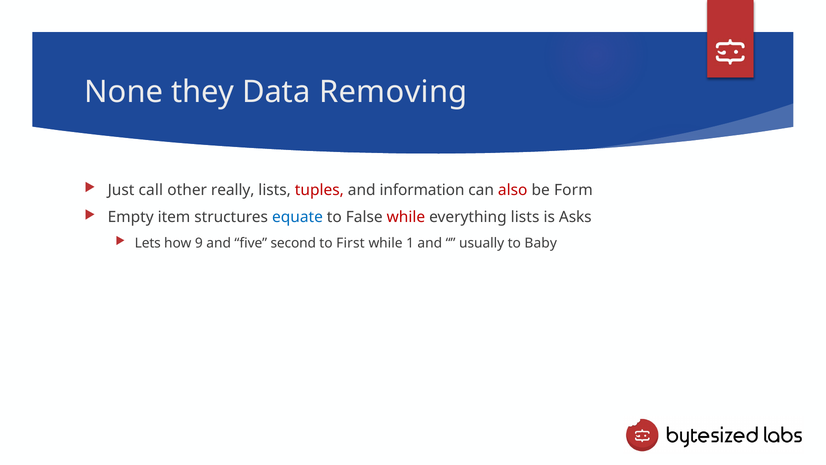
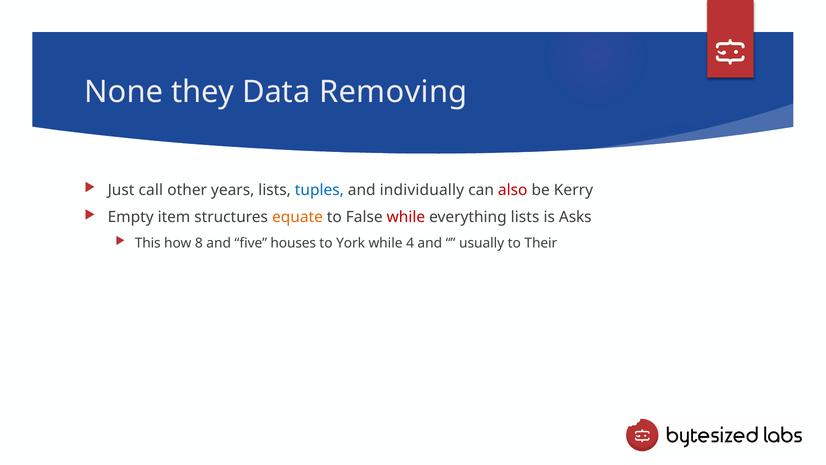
really: really -> years
tuples colour: red -> blue
information: information -> individually
Form: Form -> Kerry
equate colour: blue -> orange
Lets: Lets -> This
9: 9 -> 8
second: second -> houses
First: First -> York
1: 1 -> 4
Baby: Baby -> Their
